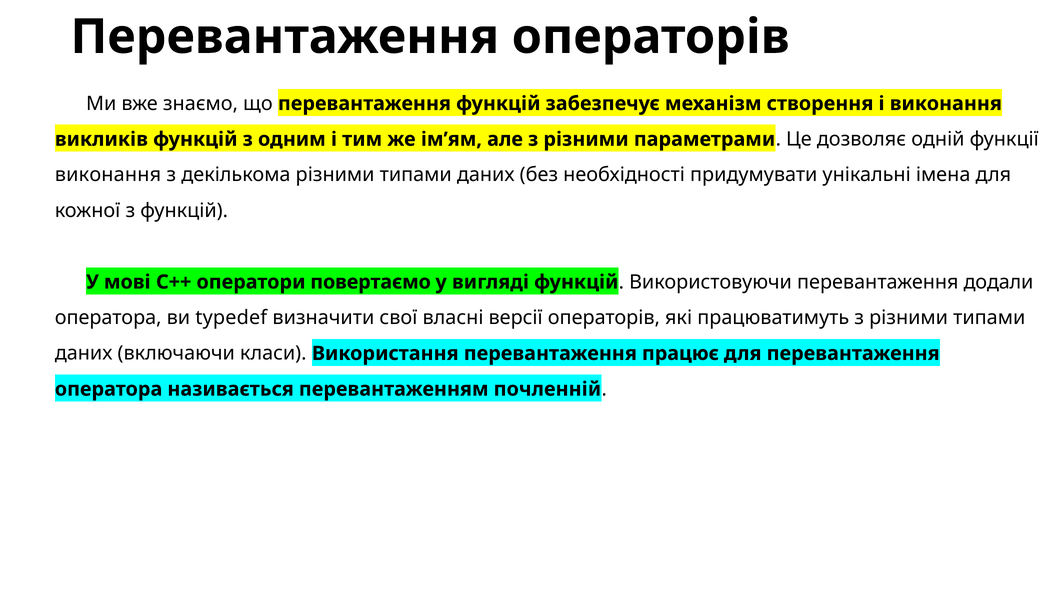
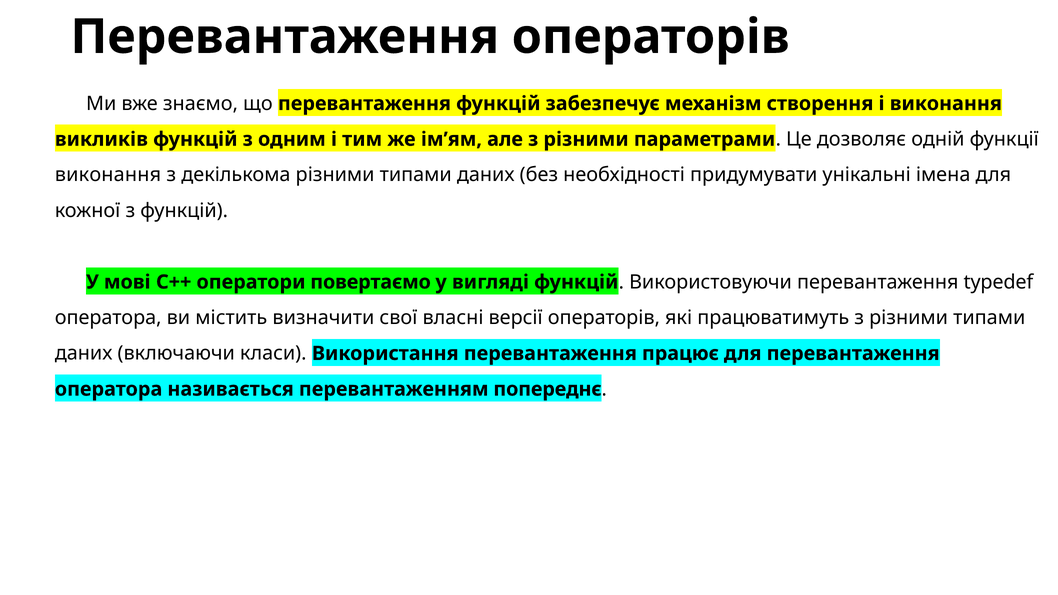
додали: додали -> typedef
typedef: typedef -> містить
почленній: почленній -> попереднє
